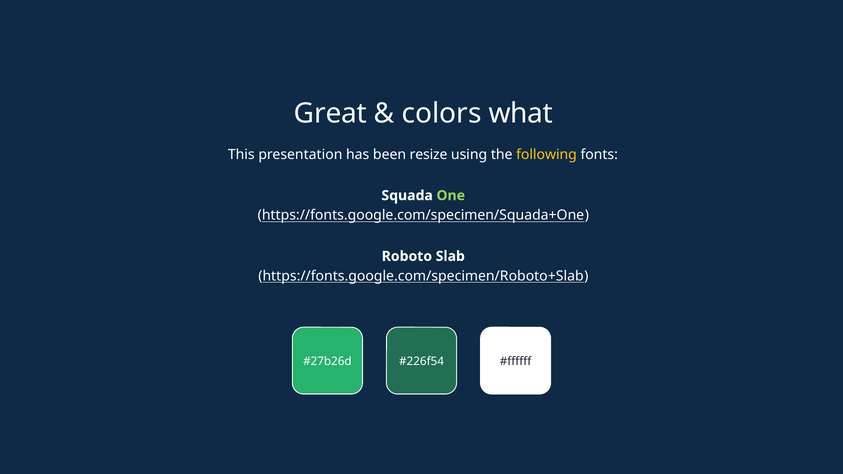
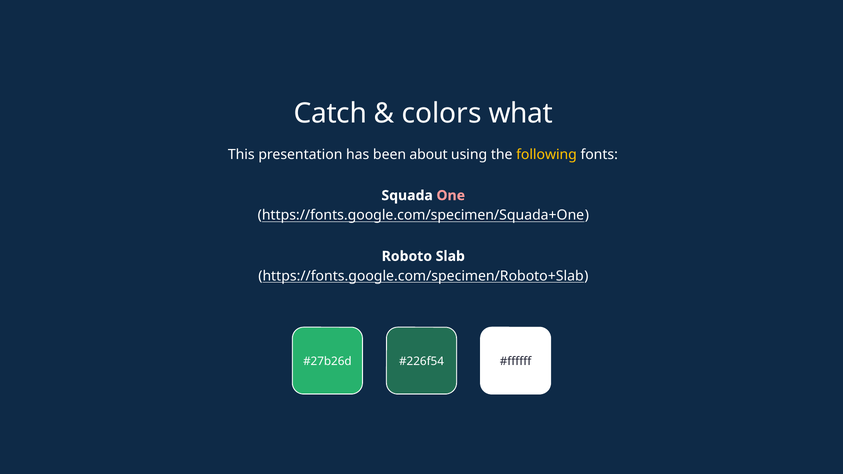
Great: Great -> Catch
resize: resize -> about
One colour: light green -> pink
